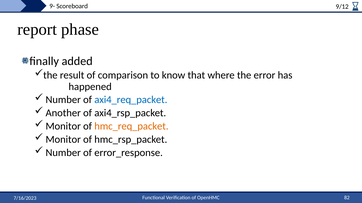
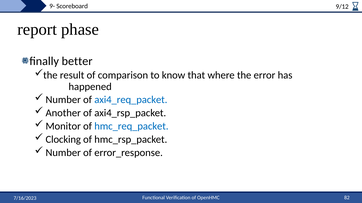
added: added -> better
hmc_req_packet colour: orange -> blue
Monitor at (63, 140): Monitor -> Clocking
